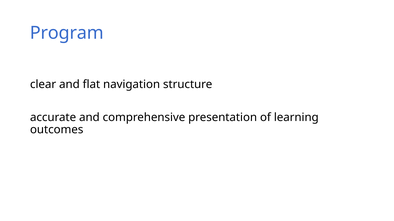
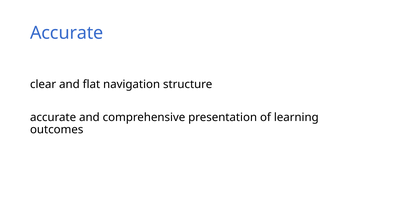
Program at (67, 33): Program -> Accurate
